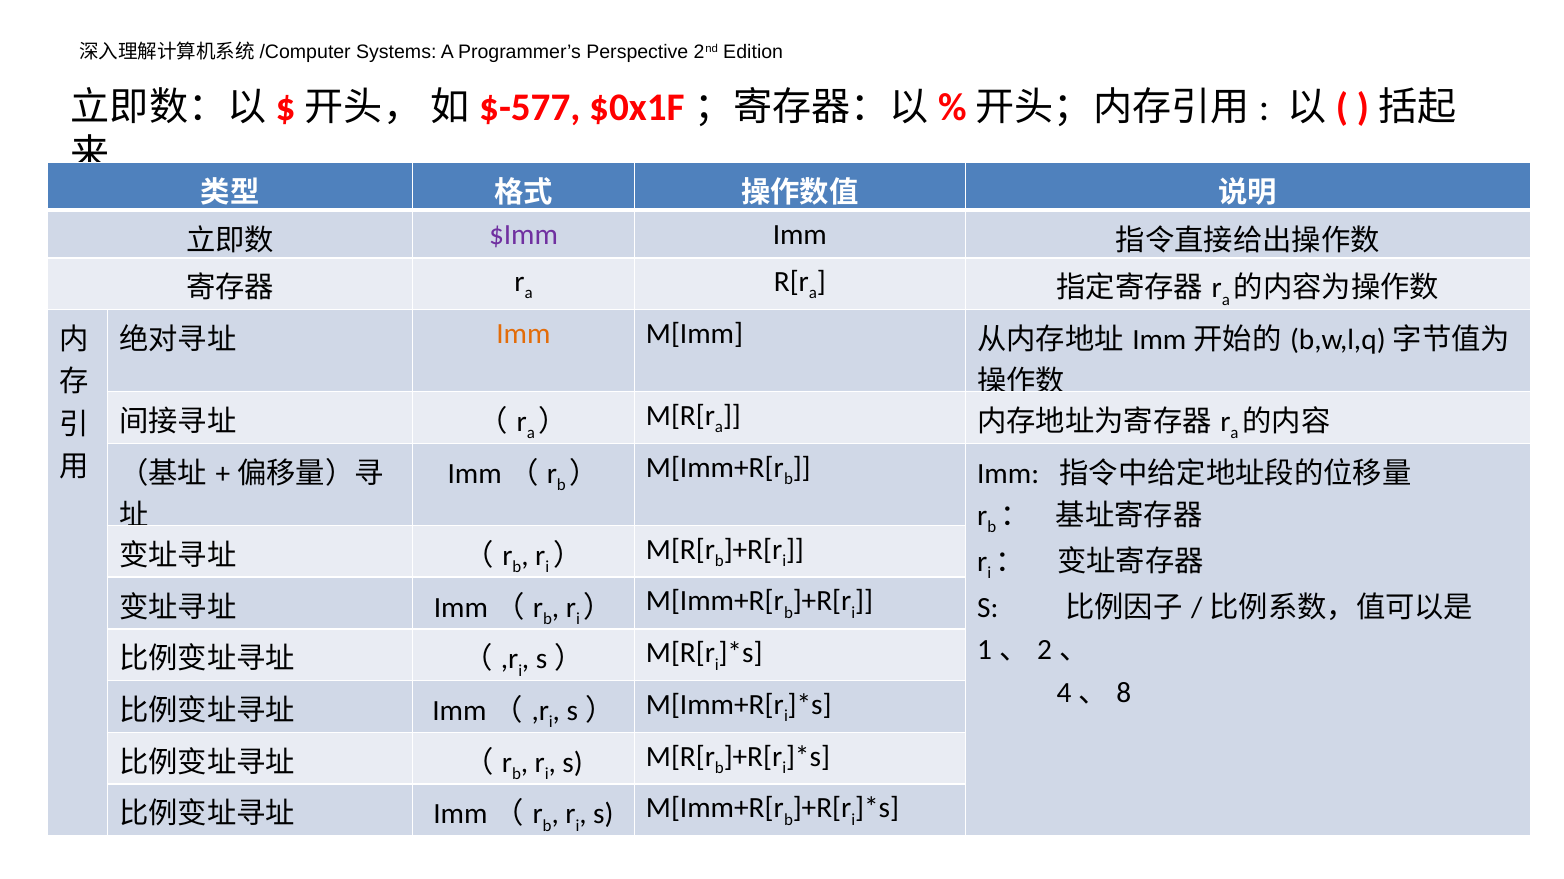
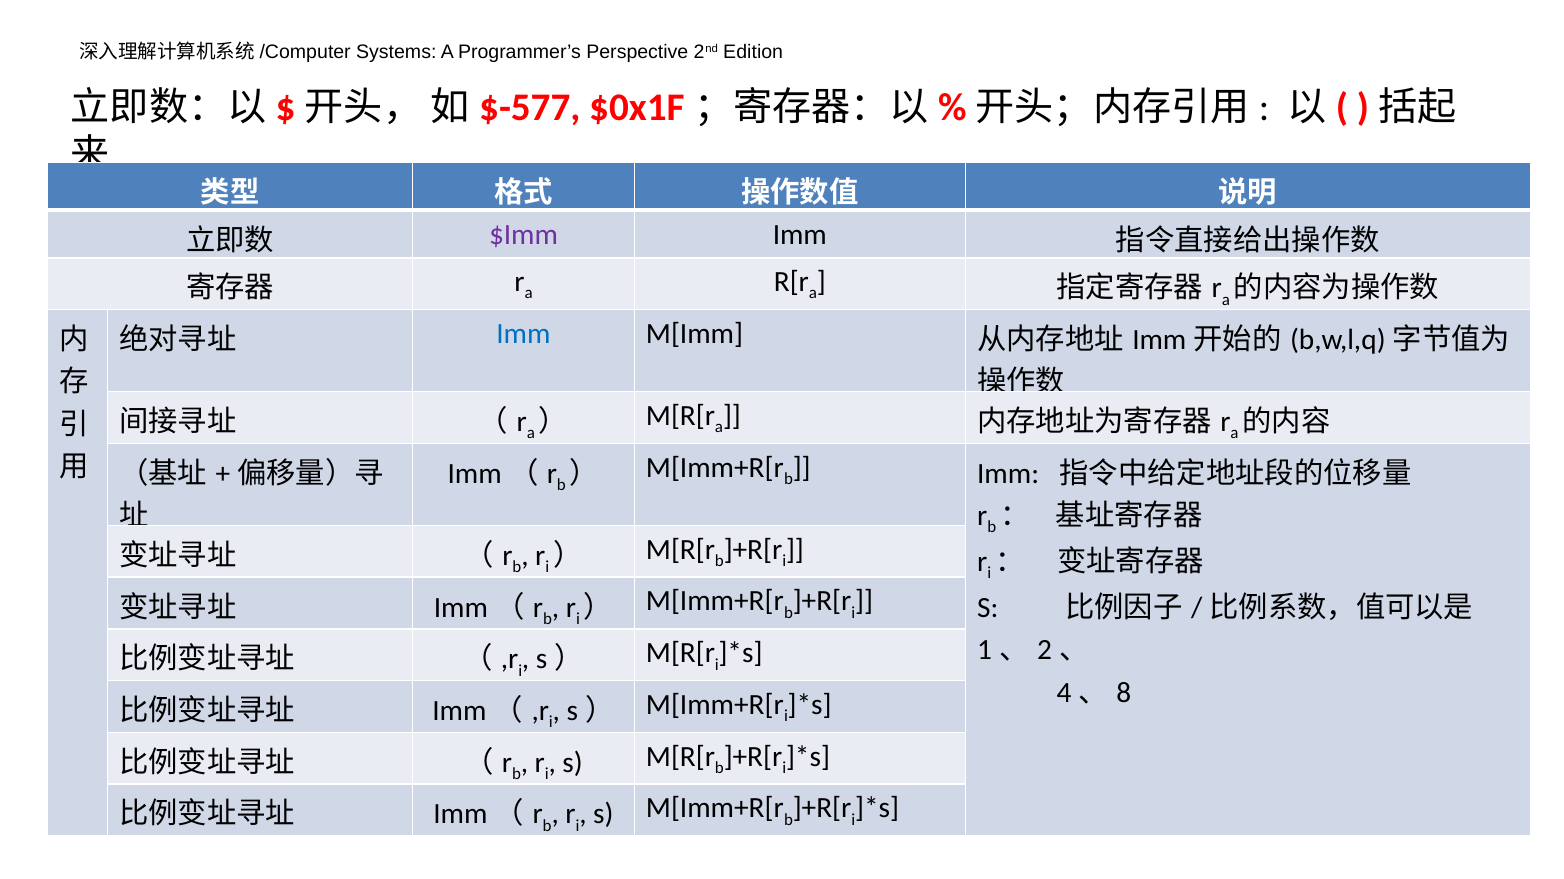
Imm at (523, 334) colour: orange -> blue
